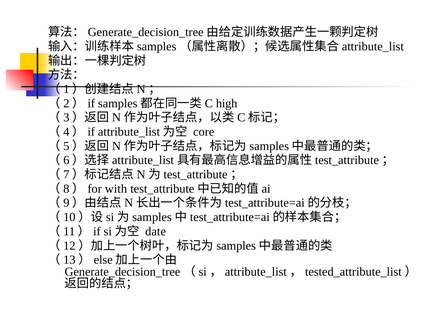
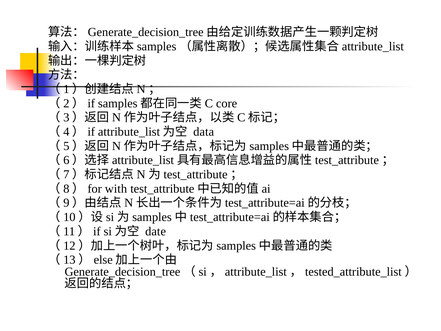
high: high -> core
core: core -> data
